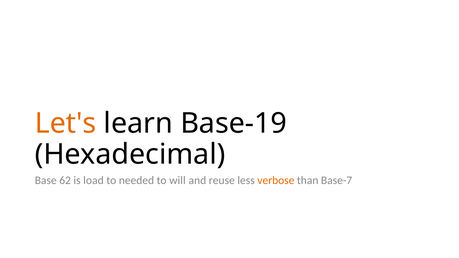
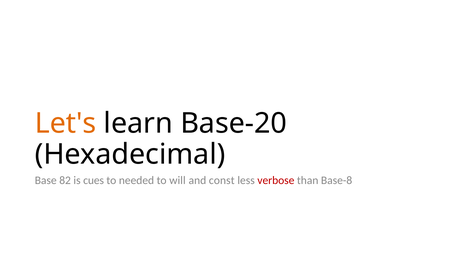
Base-19: Base-19 -> Base-20
62: 62 -> 82
load: load -> cues
reuse: reuse -> const
verbose colour: orange -> red
Base-7: Base-7 -> Base-8
